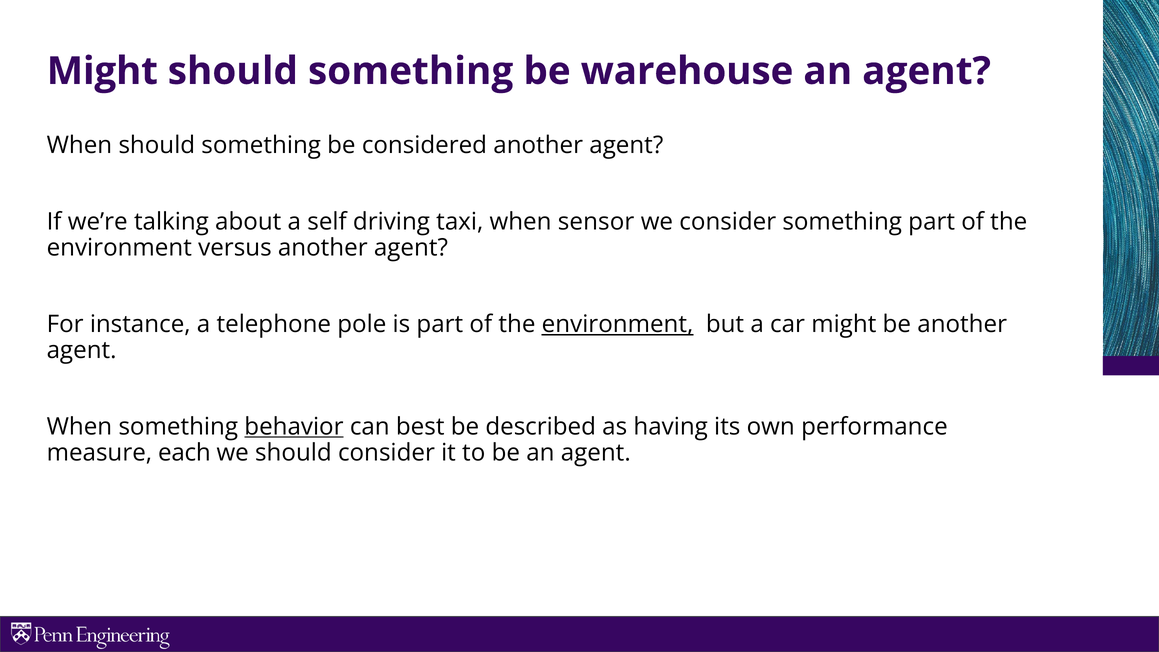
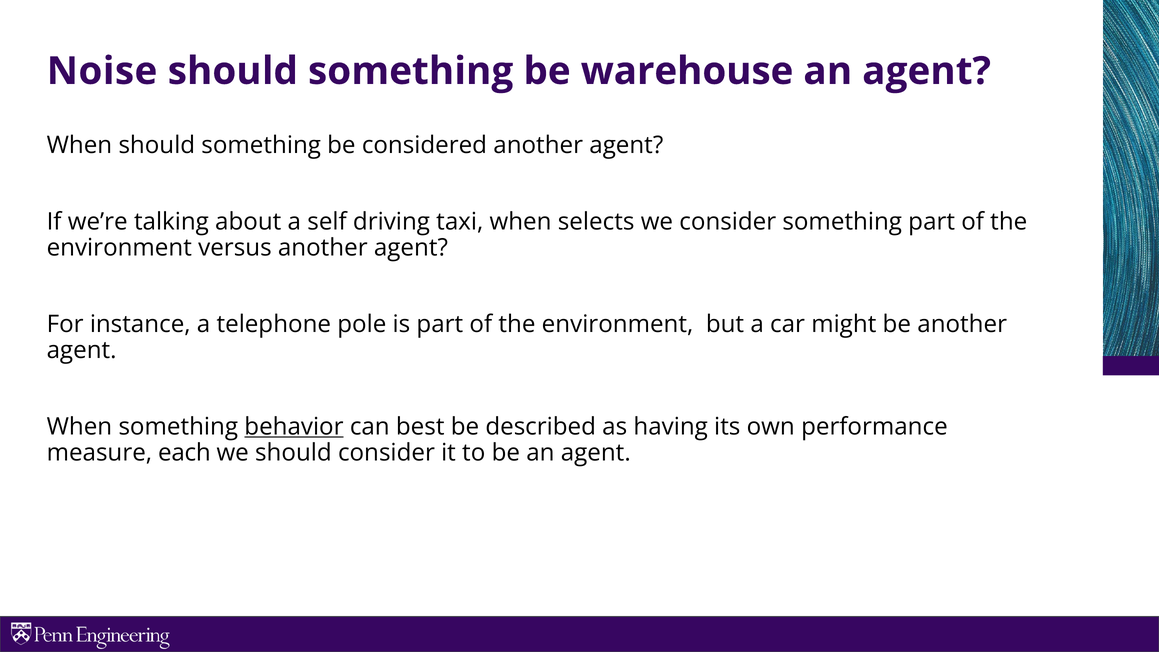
Might at (102, 71): Might -> Noise
sensor: sensor -> selects
environment at (618, 324) underline: present -> none
